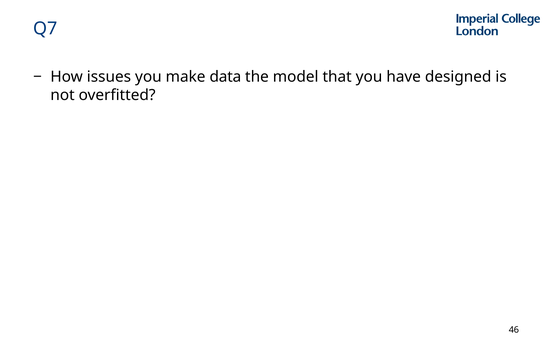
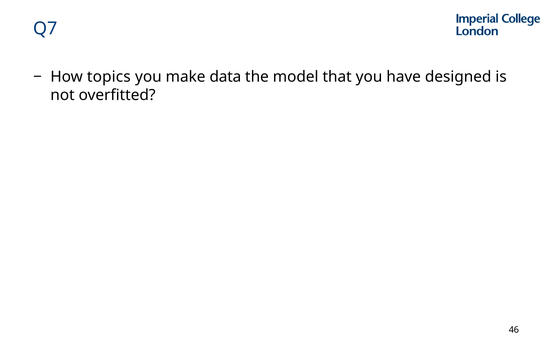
issues: issues -> topics
